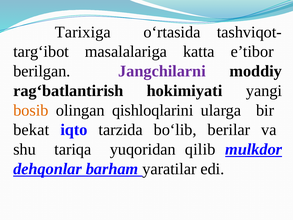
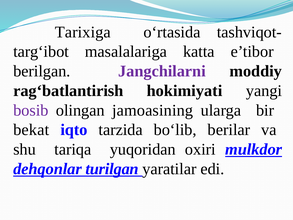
bosib colour: orange -> purple
qishloqlarini: qishloqlarini -> jamoasining
qilib: qilib -> oxiri
barham: barham -> turilgan
